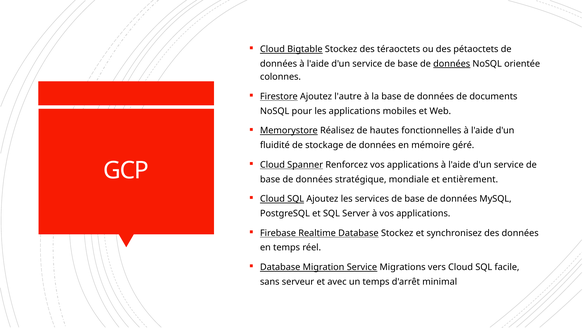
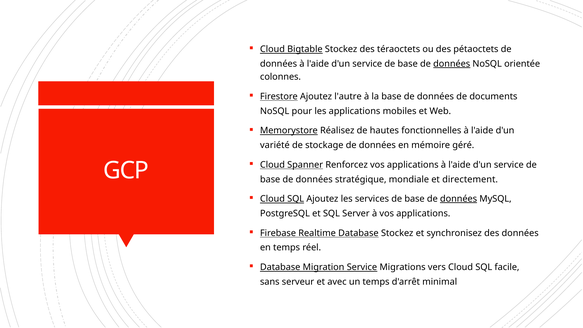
fluidité: fluidité -> variété
entièrement: entièrement -> directement
données at (459, 199) underline: none -> present
